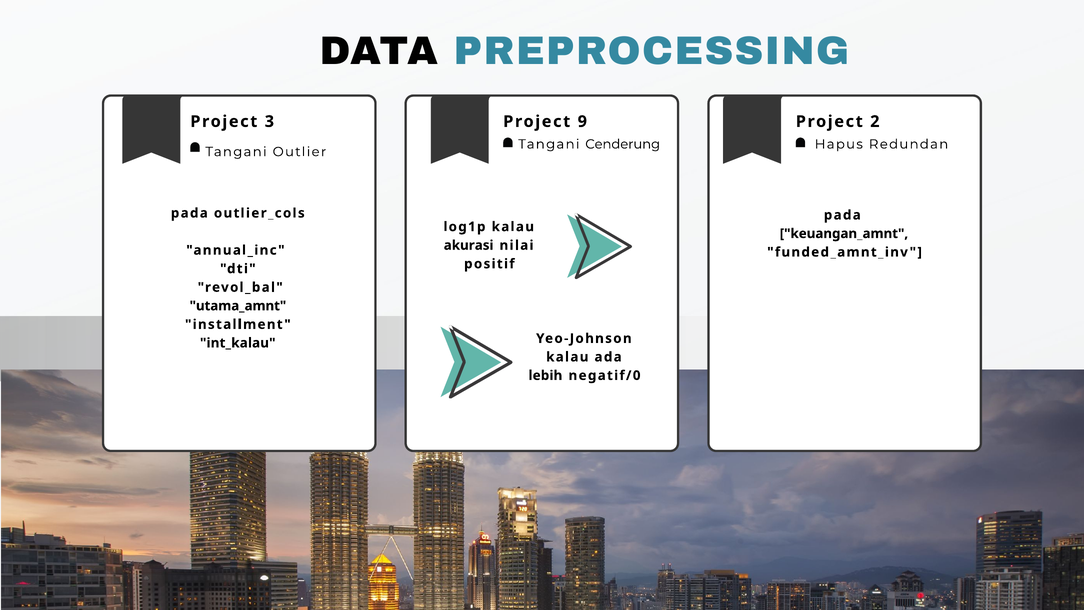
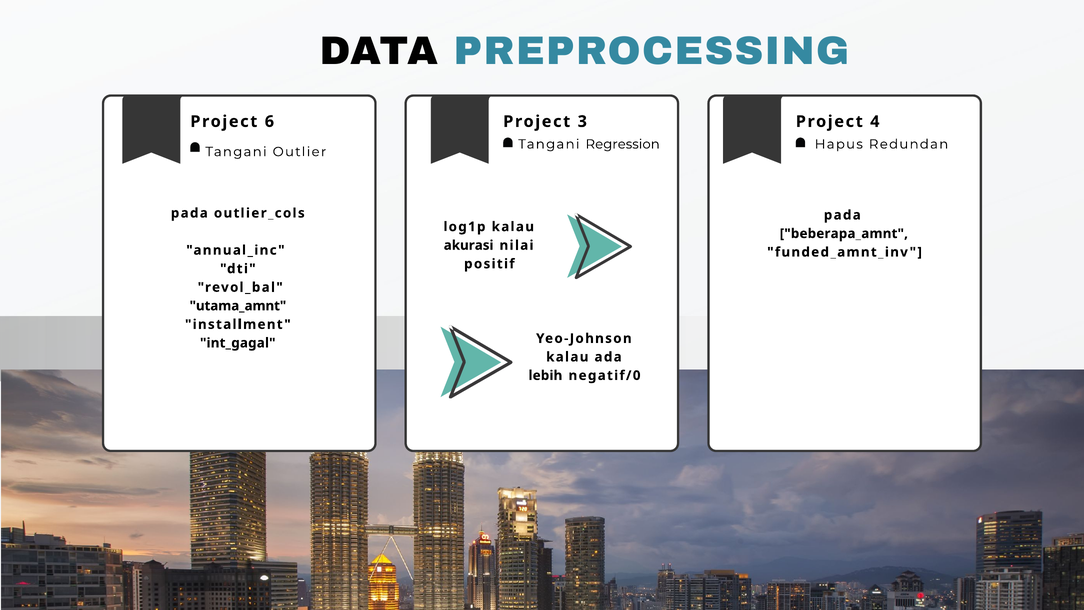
3: 3 -> 6
9: 9 -> 3
2: 2 -> 4
Cenderung: Cenderung -> Regression
keuangan_amnt: keuangan_amnt -> beberapa_amnt
int_kalau: int_kalau -> int_gagal
